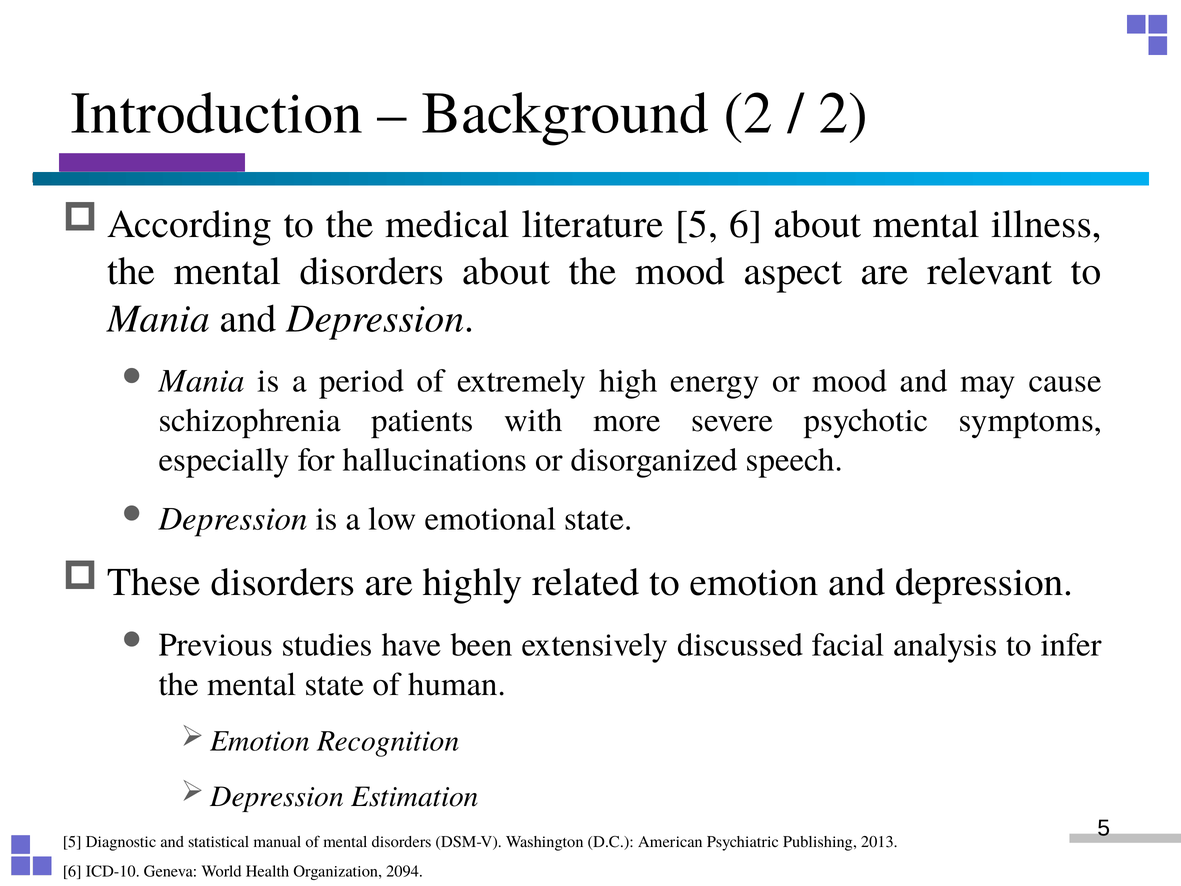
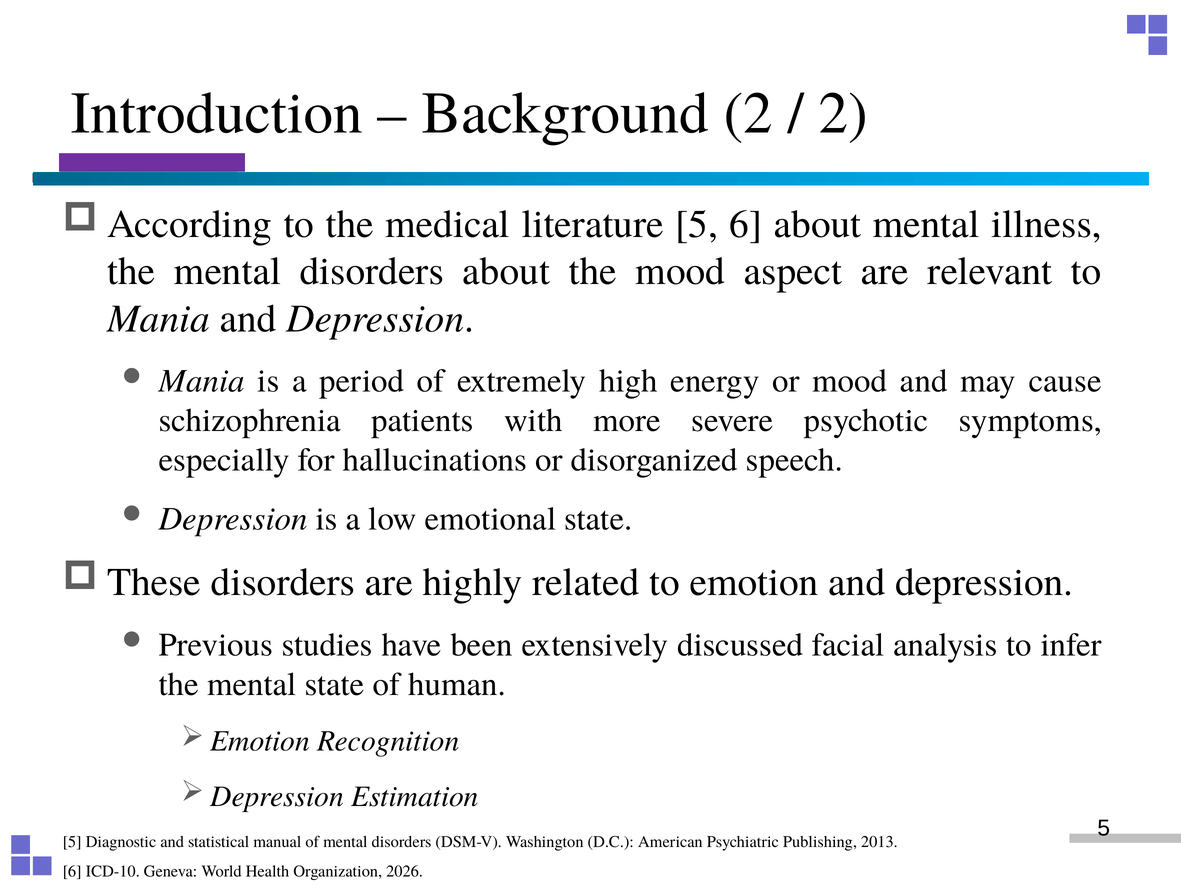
2094: 2094 -> 2026
